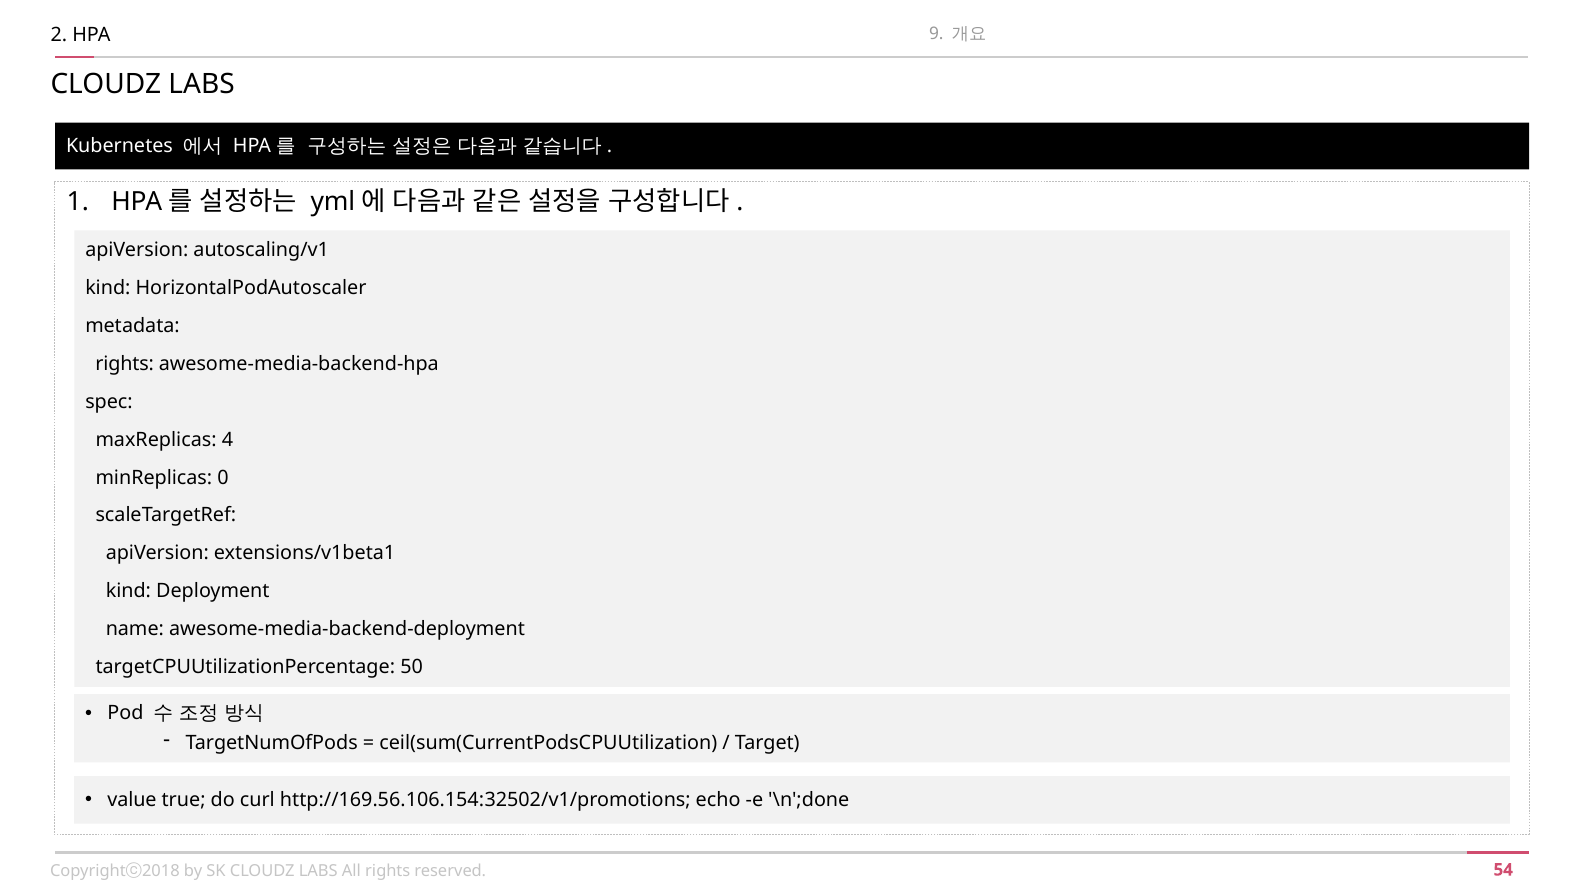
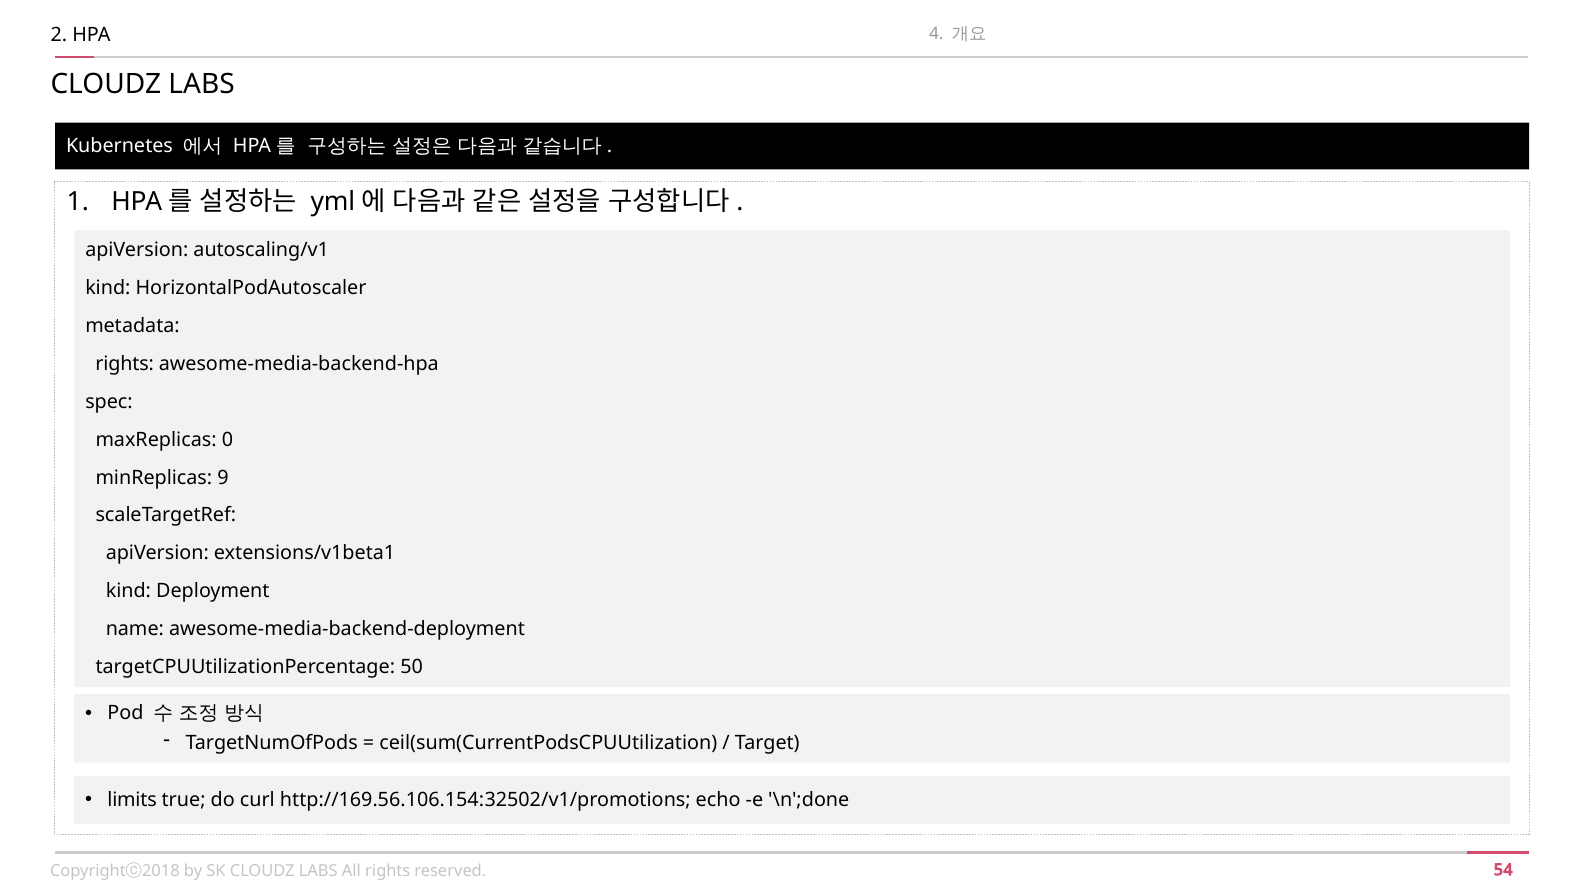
9: 9 -> 4
4: 4 -> 0
0: 0 -> 9
value: value -> limits
